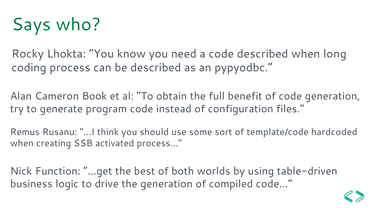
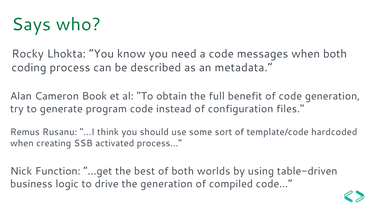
code described: described -> messages
when long: long -> both
pypyodbc: pypyodbc -> metadata
